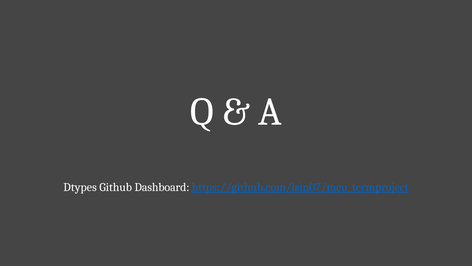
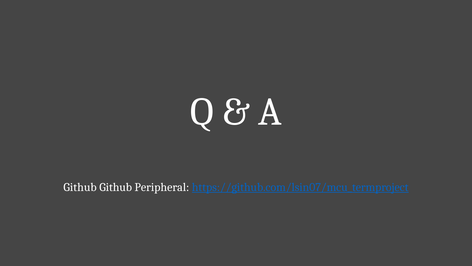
Dtypes at (80, 187): Dtypes -> Github
Dashboard: Dashboard -> Peripheral
